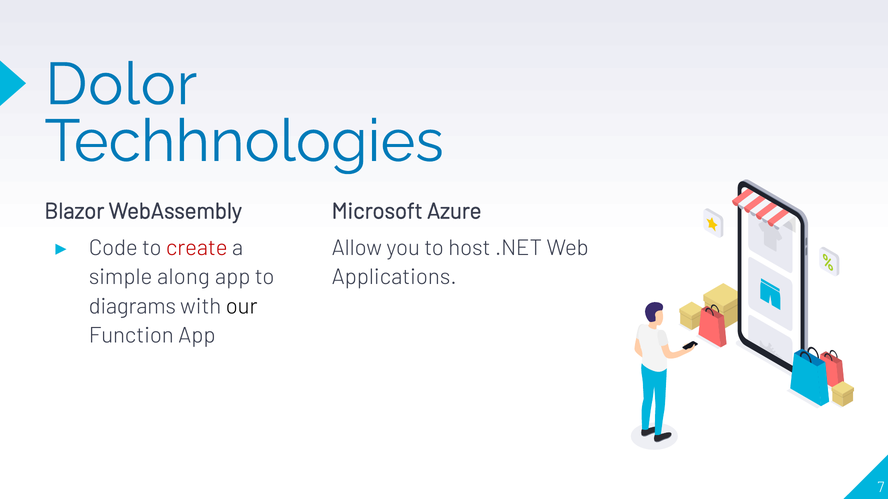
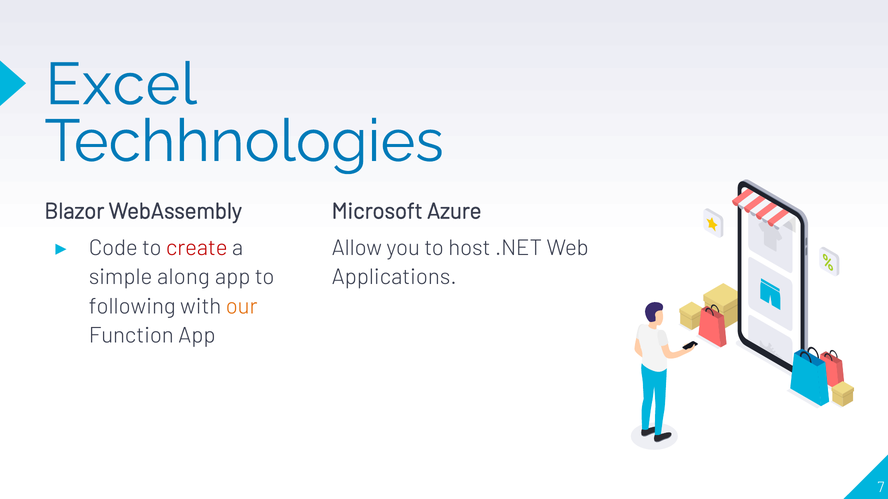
Dolor: Dolor -> Excel
diagrams: diagrams -> following
our colour: black -> orange
